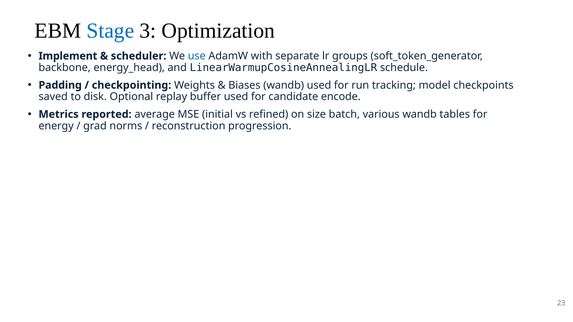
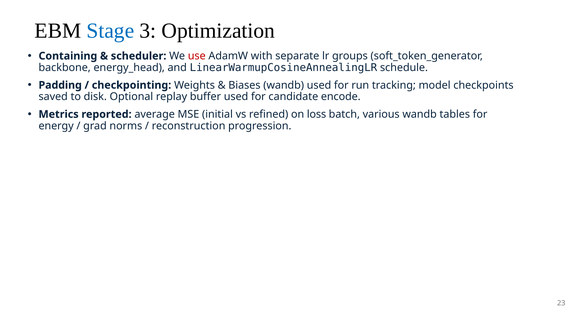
Implement: Implement -> Containing
use colour: blue -> red
size: size -> loss
